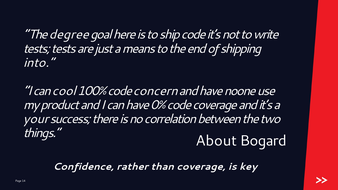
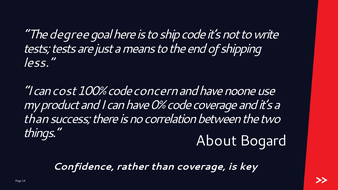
into: into -> less
cool: cool -> cost
your at (36, 119): your -> than
